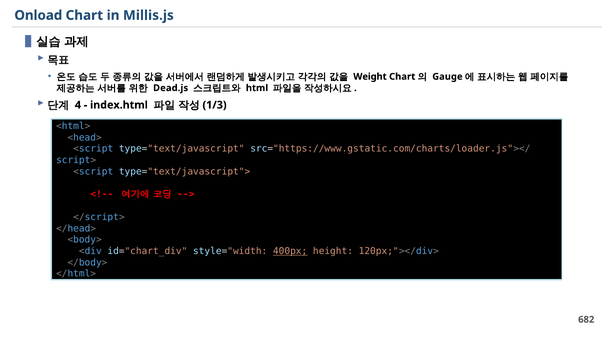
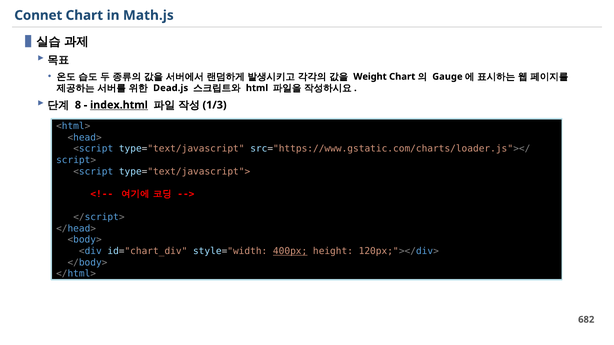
Onload: Onload -> Connet
Millis.js: Millis.js -> Math.js
4: 4 -> 8
index.html underline: none -> present
